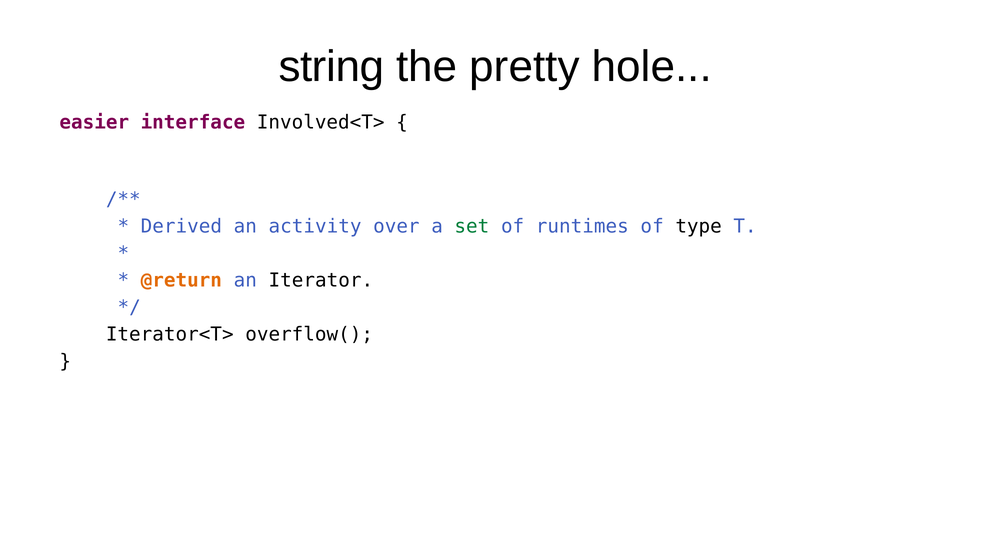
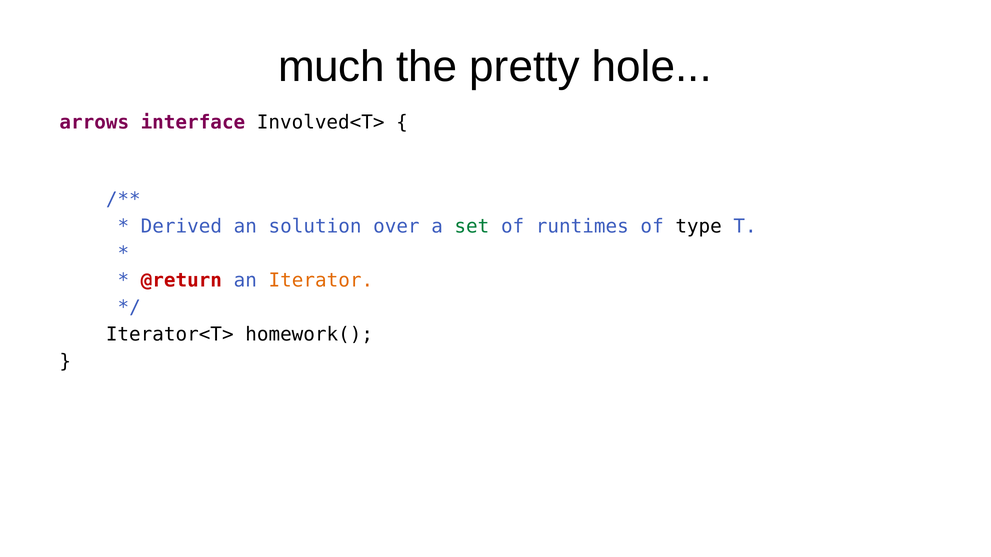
string: string -> much
easier: easier -> arrows
activity: activity -> solution
@return colour: orange -> red
Iterator colour: black -> orange
overflow(: overflow( -> homework(
